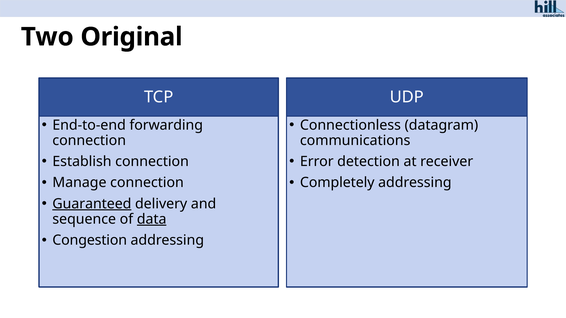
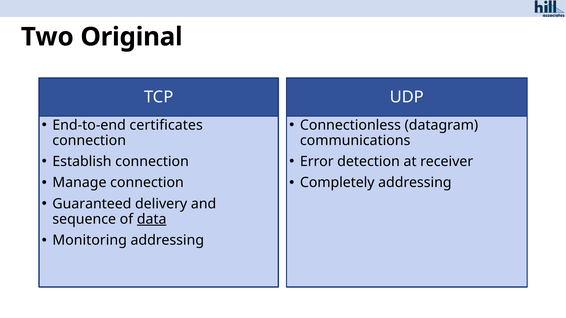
forwarding: forwarding -> certificates
Guaranteed underline: present -> none
Congestion: Congestion -> Monitoring
